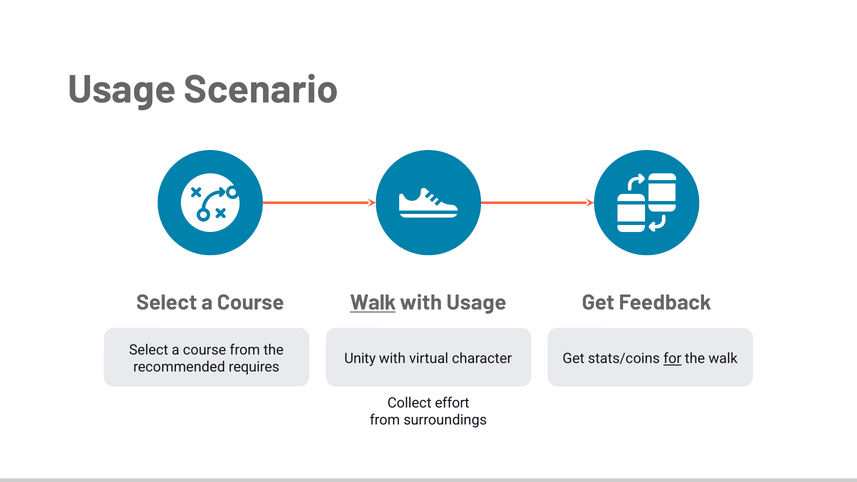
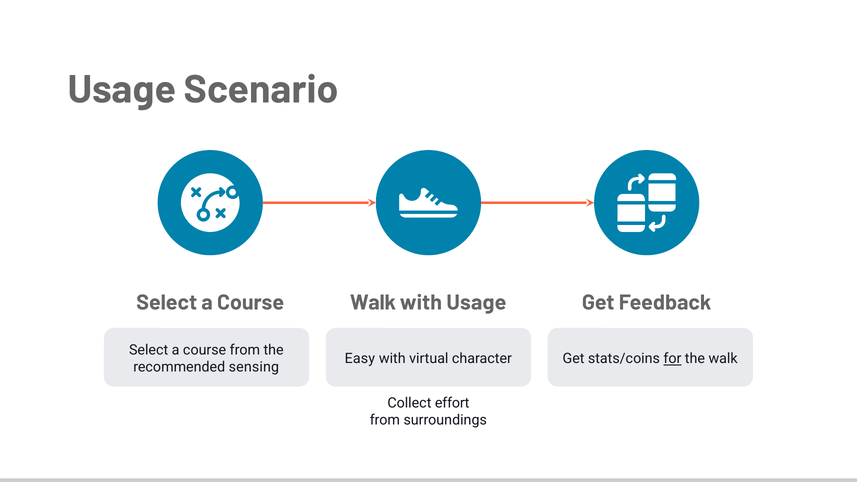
Walk at (373, 303) underline: present -> none
Unity: Unity -> Easy
requires: requires -> sensing
